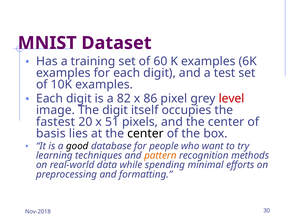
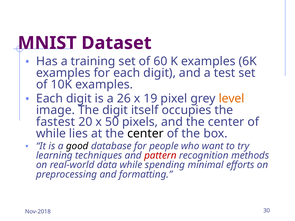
82: 82 -> 26
86: 86 -> 19
level colour: red -> orange
51: 51 -> 50
basis at (51, 134): basis -> while
pattern colour: orange -> red
